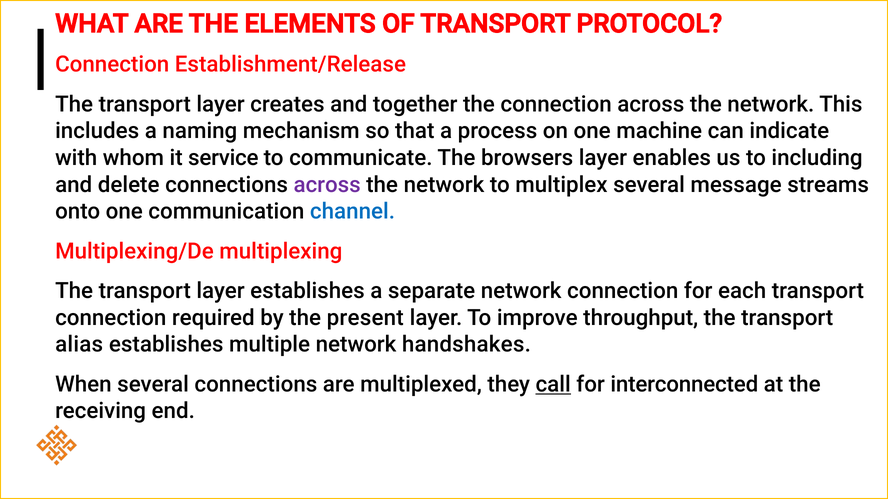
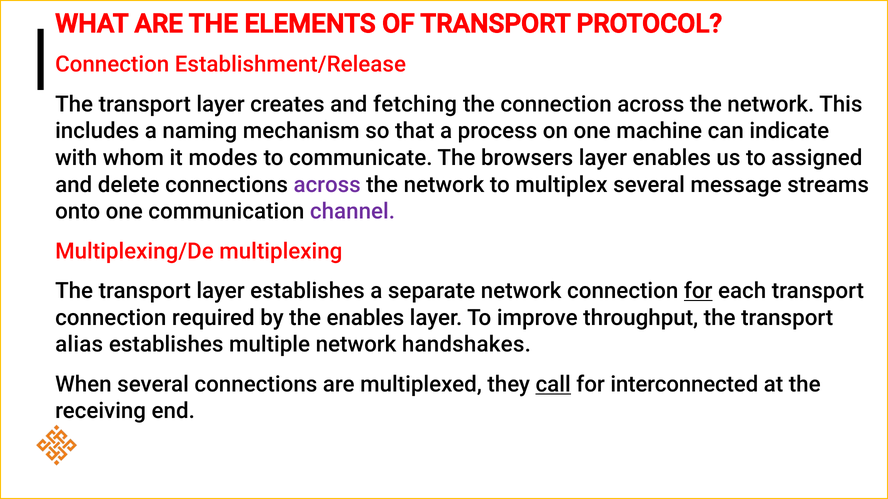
together: together -> fetching
service: service -> modes
including: including -> assigned
channel colour: blue -> purple
for at (698, 291) underline: none -> present
the present: present -> enables
